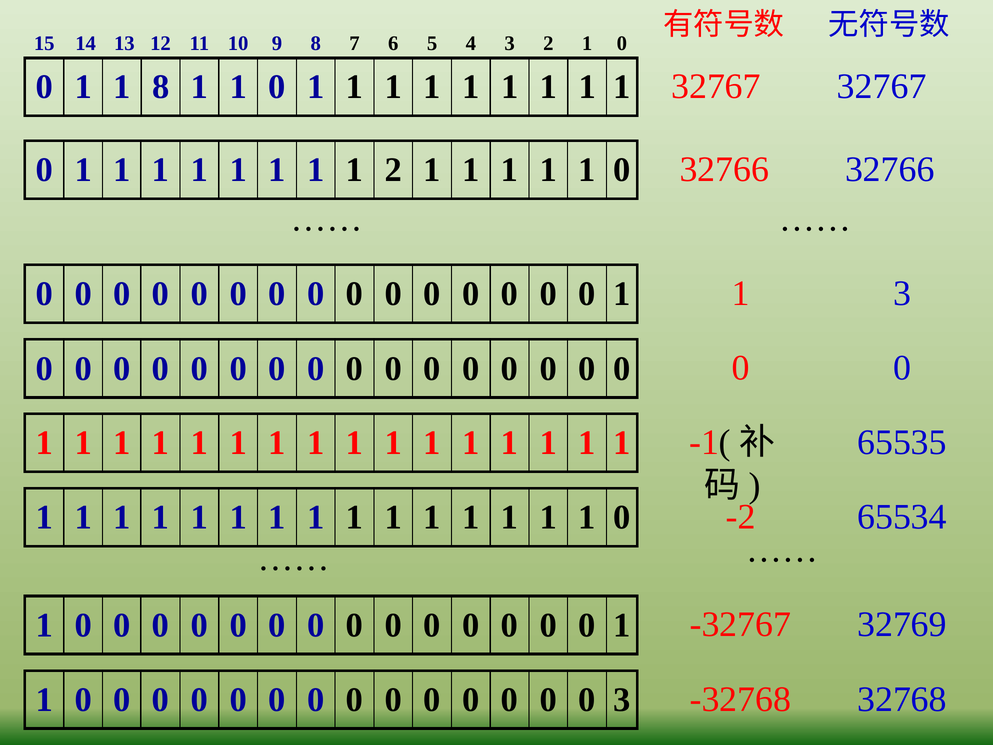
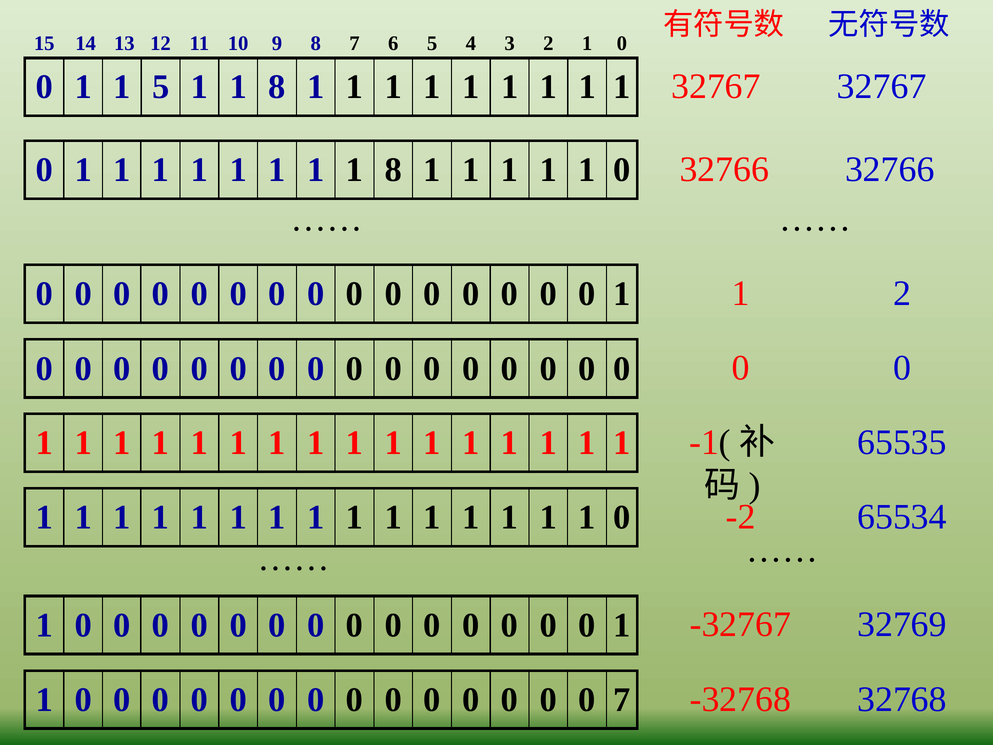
1 8: 8 -> 5
0 at (277, 87): 0 -> 8
1 1 1 2: 2 -> 8
1 3: 3 -> 2
0 3: 3 -> 7
